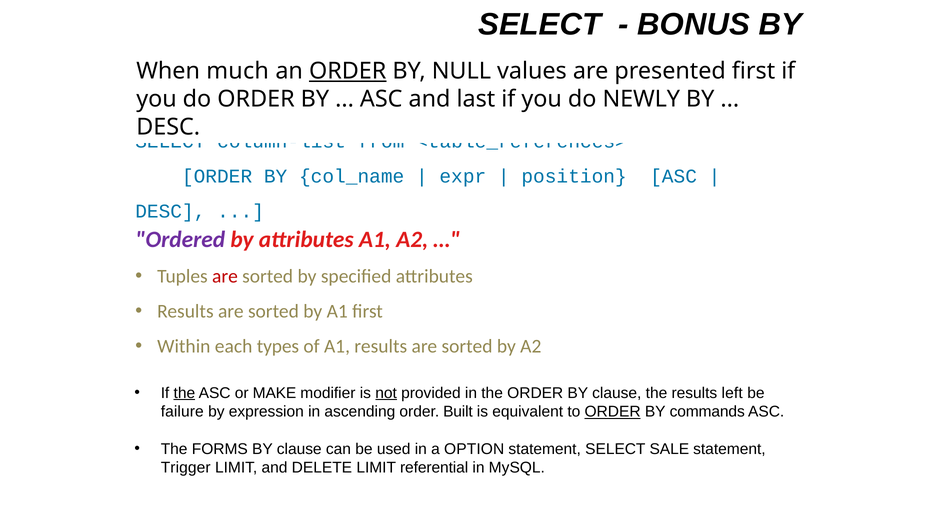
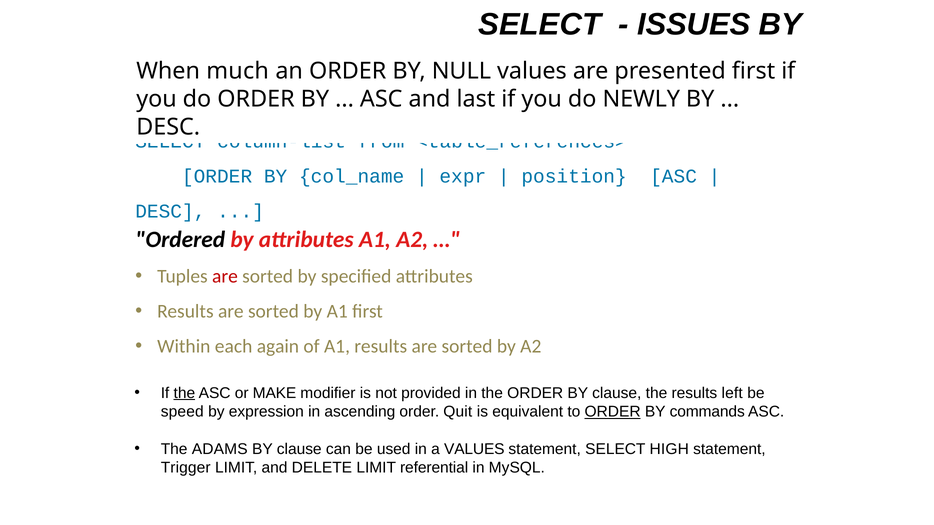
BONUS: BONUS -> ISSUES
ORDER at (348, 71) underline: present -> none
Ordered colour: purple -> black
types: types -> again
not underline: present -> none
failure: failure -> speed
Built: Built -> Quit
FORMS: FORMS -> ADAMS
a OPTION: OPTION -> VALUES
SALE: SALE -> HIGH
